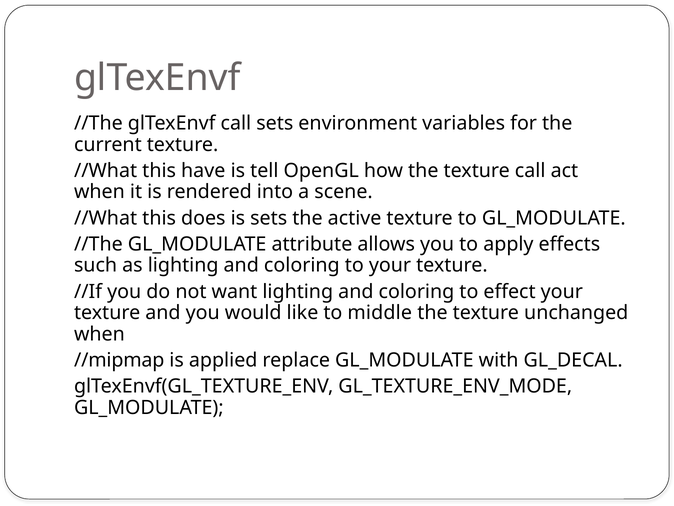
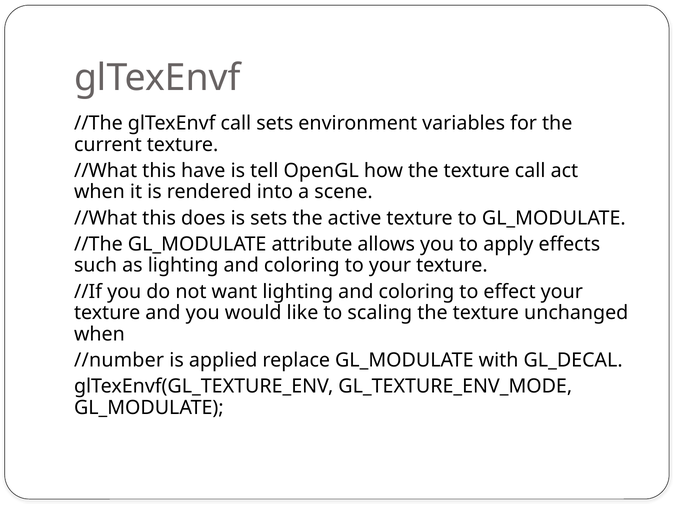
middle: middle -> scaling
//mipmap: //mipmap -> //number
